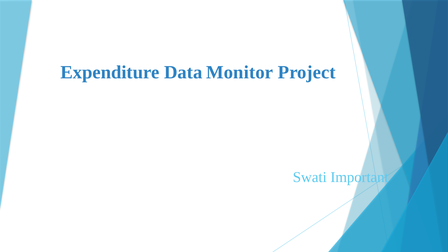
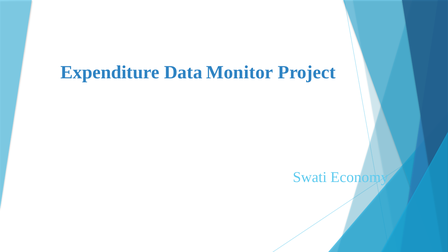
Important: Important -> Economy
